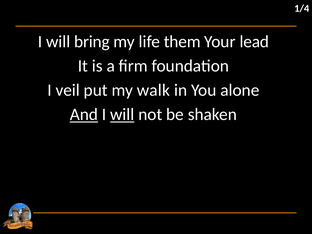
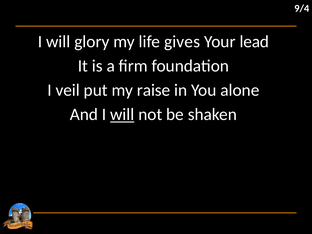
1/4: 1/4 -> 9/4
bring: bring -> glory
them: them -> gives
walk: walk -> raise
And underline: present -> none
